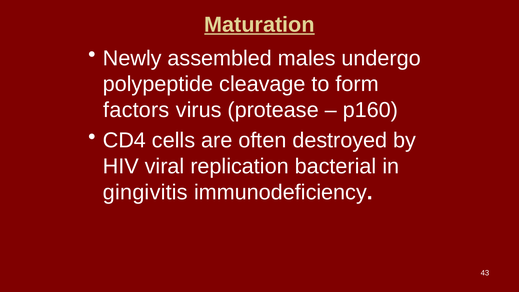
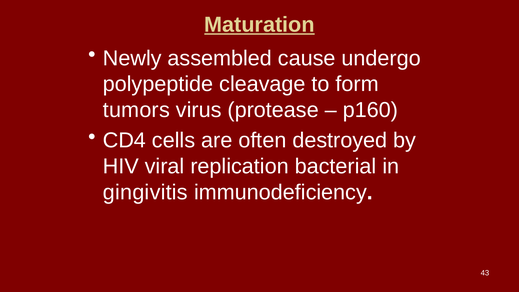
males: males -> cause
factors: factors -> tumors
